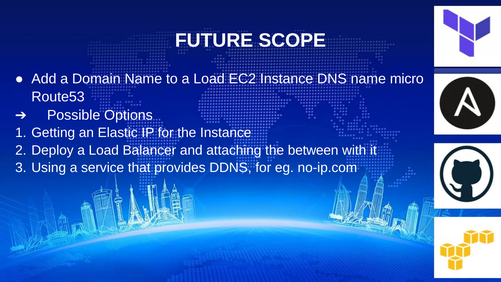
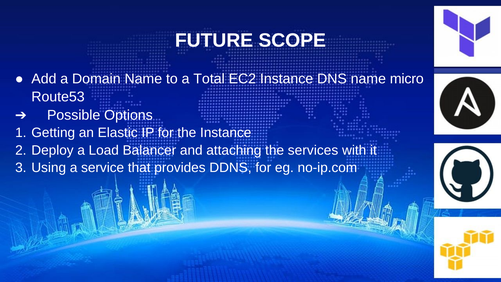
to a Load: Load -> Total
between: between -> services
